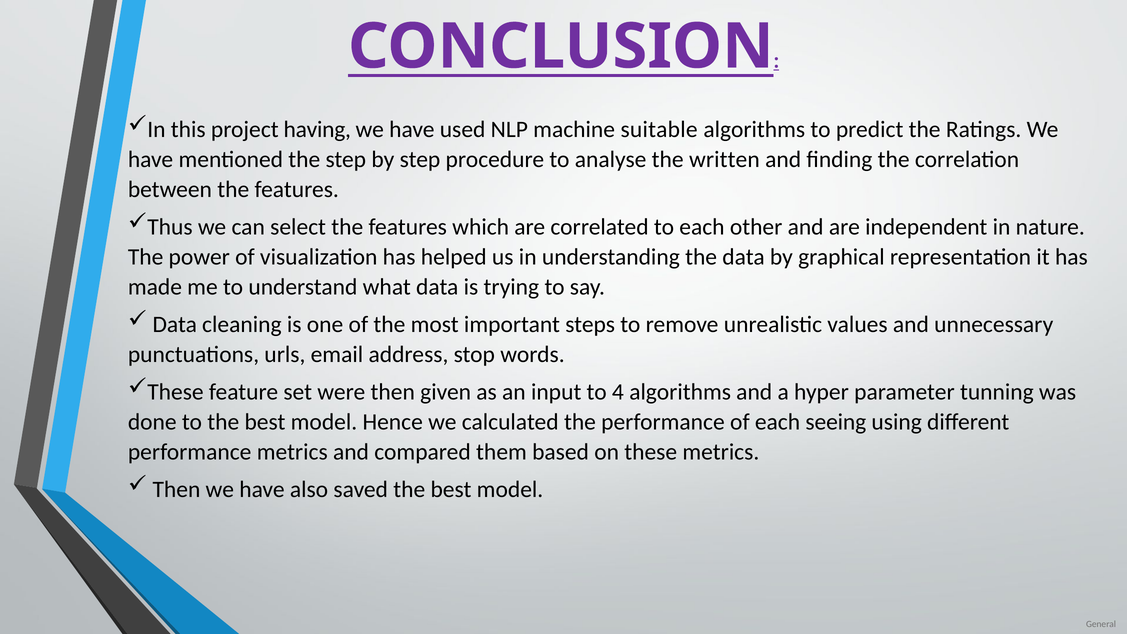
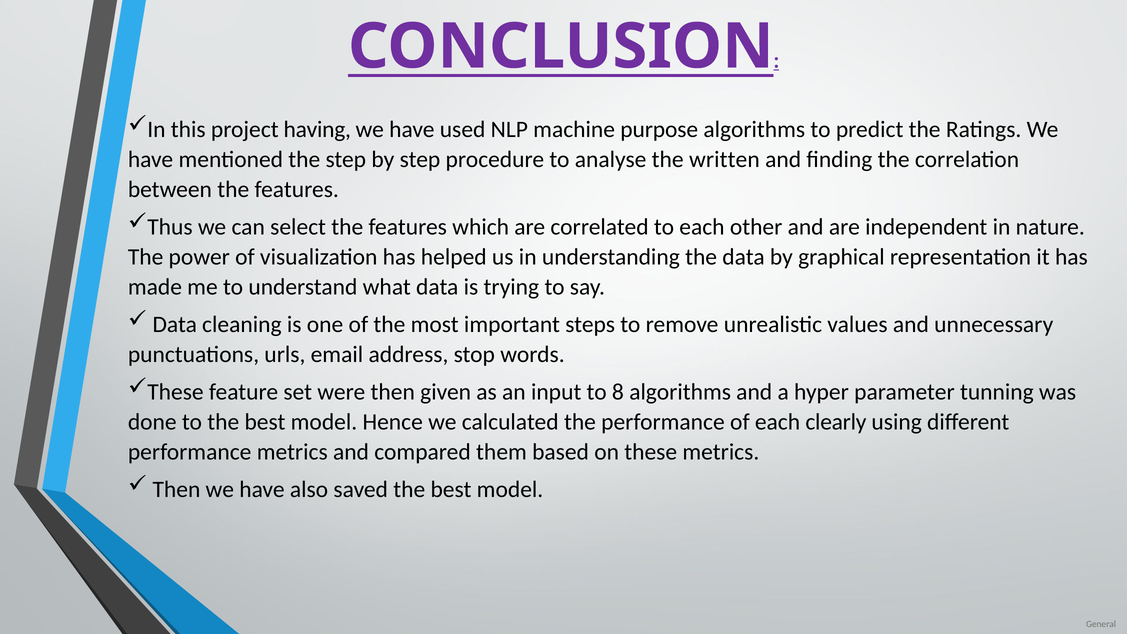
suitable: suitable -> purpose
4: 4 -> 8
seeing: seeing -> clearly
